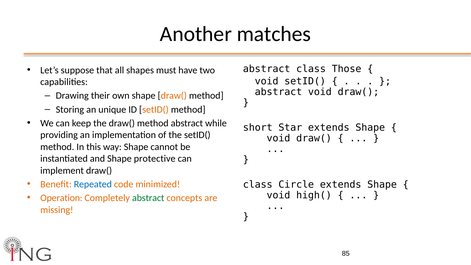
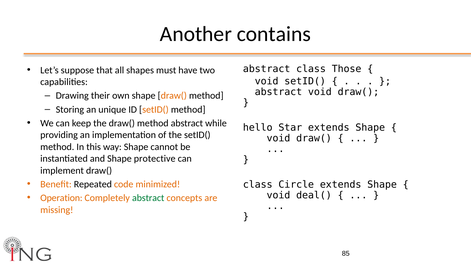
matches: matches -> contains
short: short -> hello
Repeated colour: blue -> black
high(: high( -> deal(
